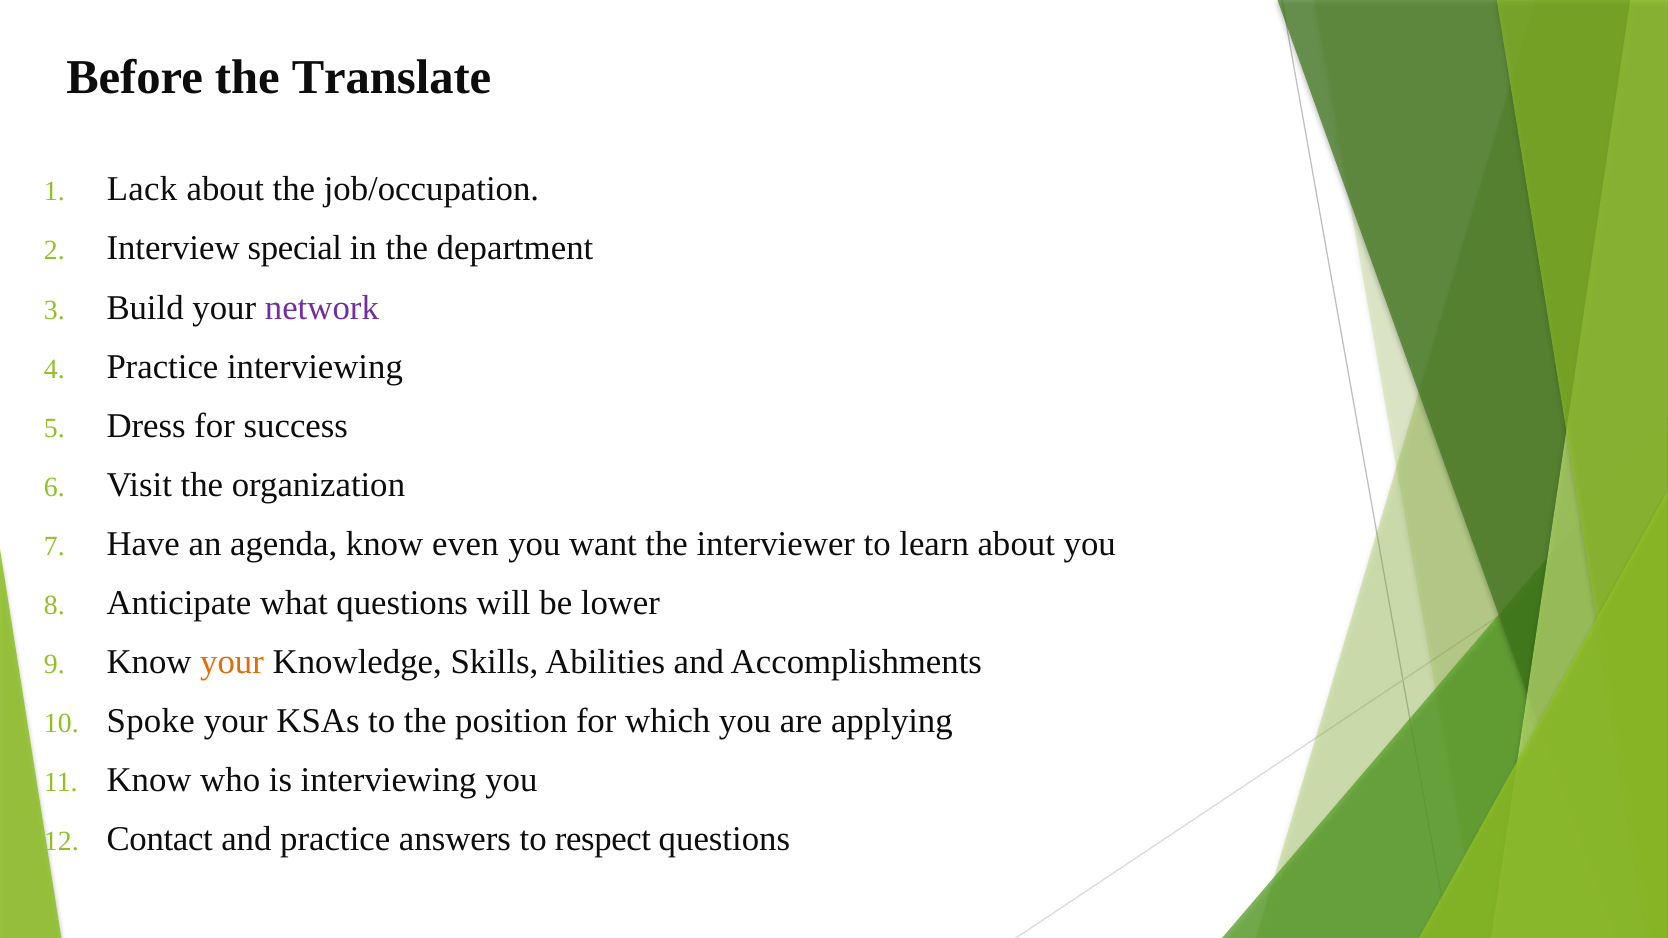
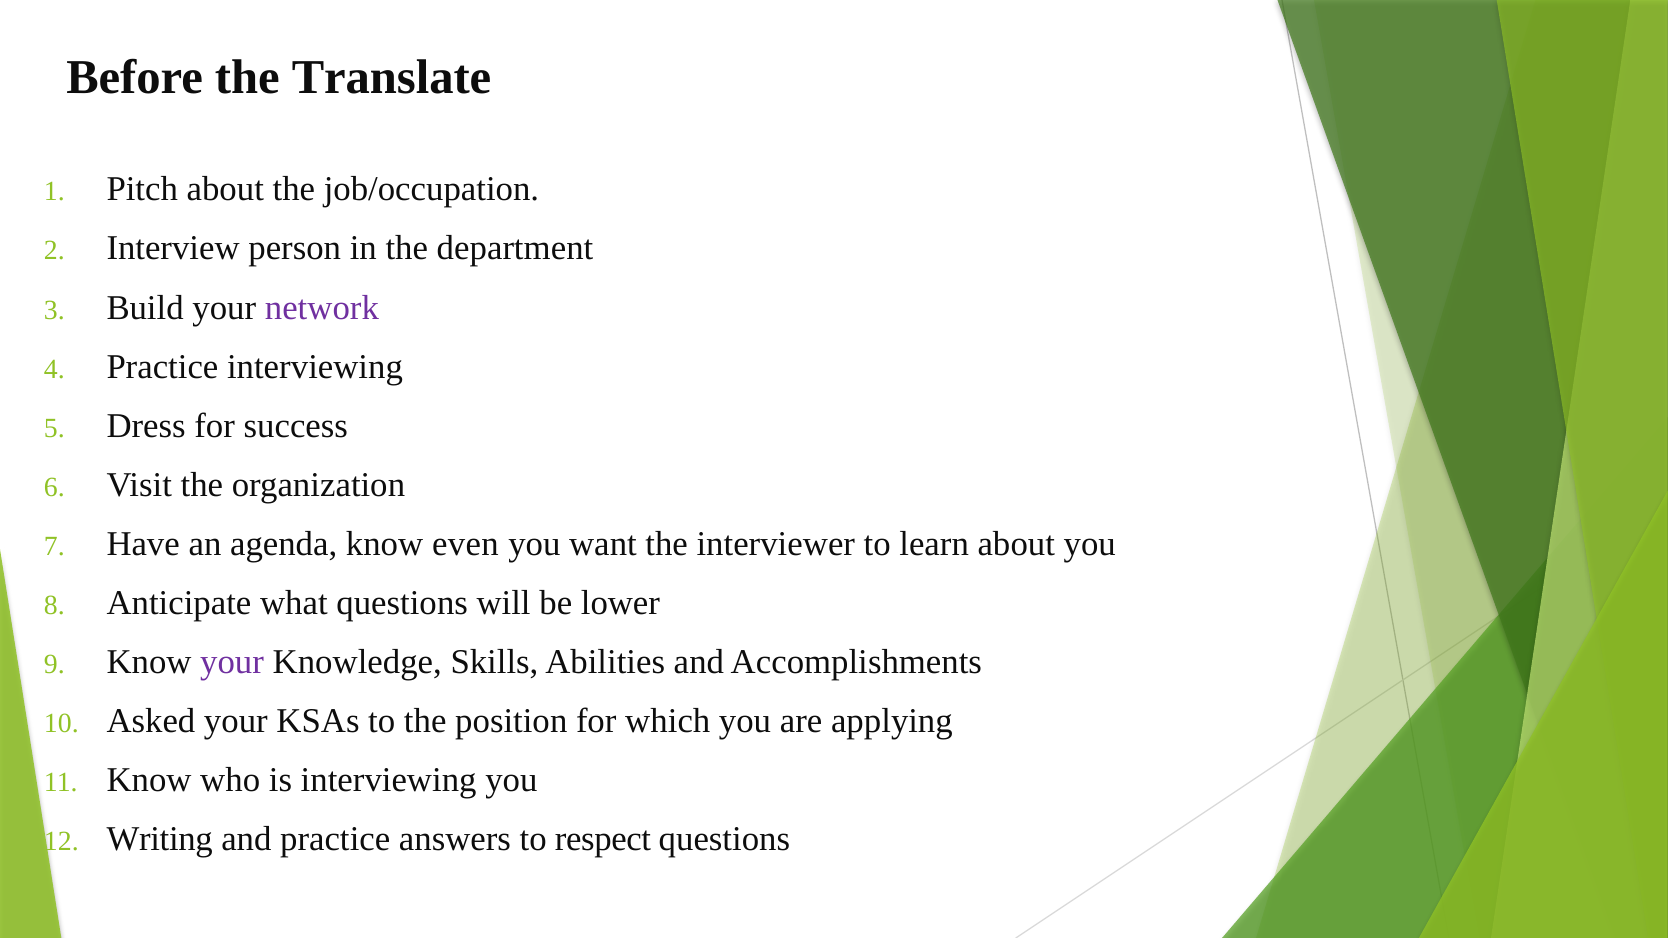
Lack: Lack -> Pitch
special: special -> person
your at (232, 662) colour: orange -> purple
Spoke: Spoke -> Asked
Contact: Contact -> Writing
